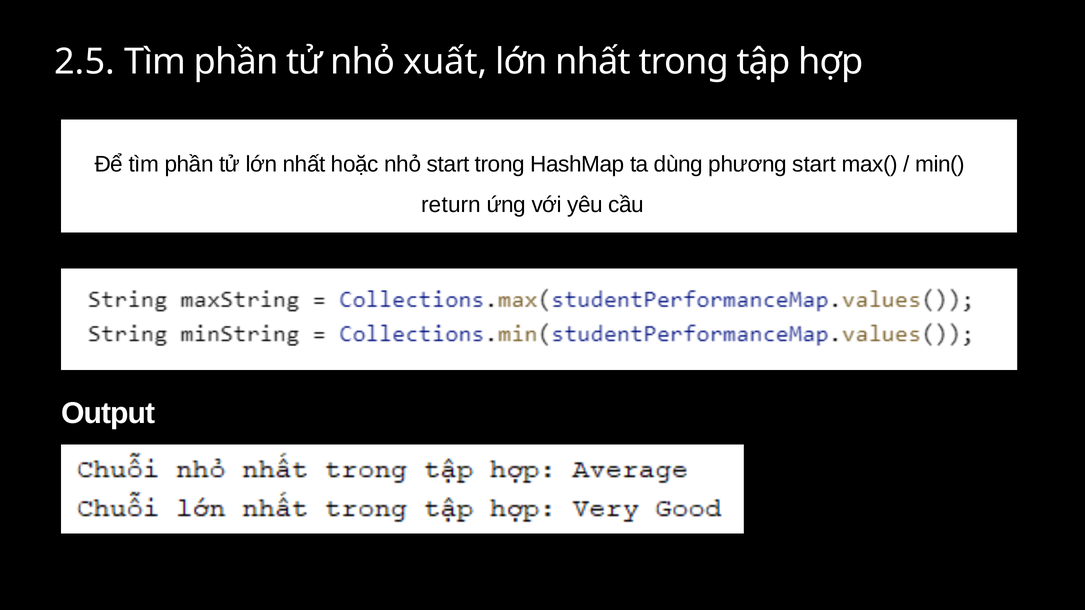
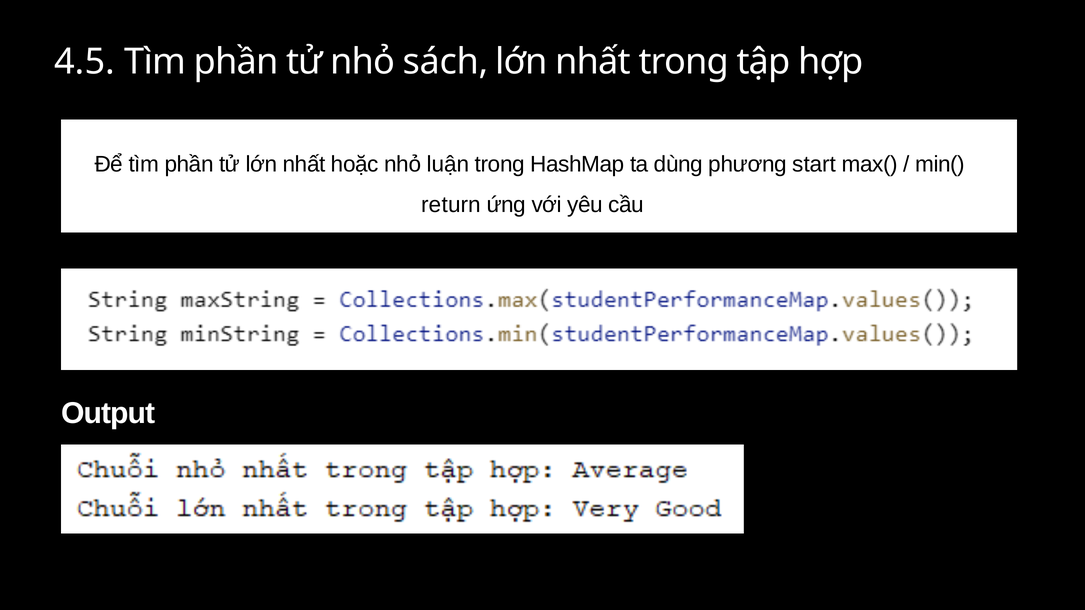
2.5: 2.5 -> 4.5
xuất: xuất -> sách
nhỏ start: start -> luận
